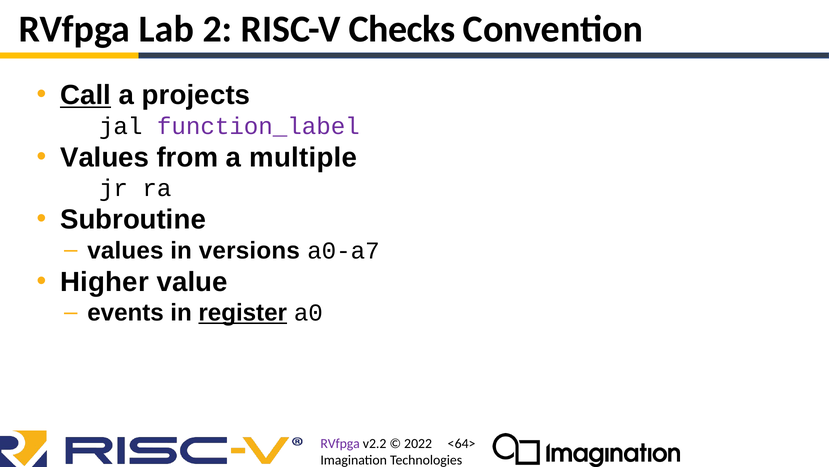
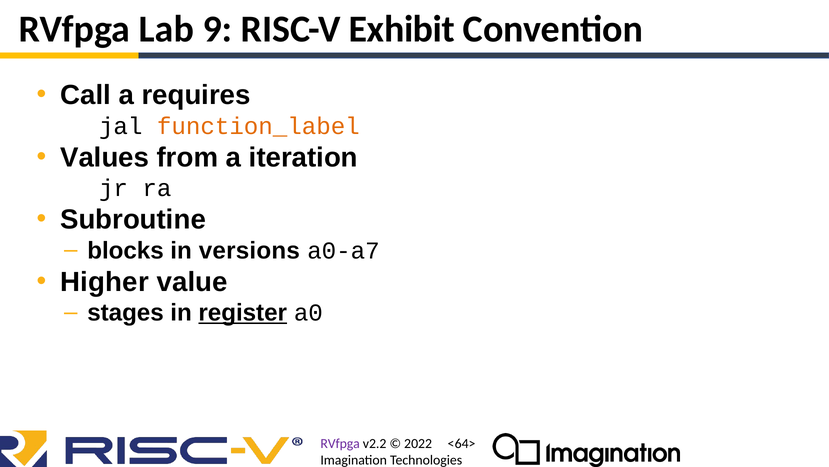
2: 2 -> 9
Checks: Checks -> Exhibit
Call underline: present -> none
projects: projects -> requires
function_label colour: purple -> orange
multiple: multiple -> iteration
values at (125, 250): values -> blocks
events: events -> stages
